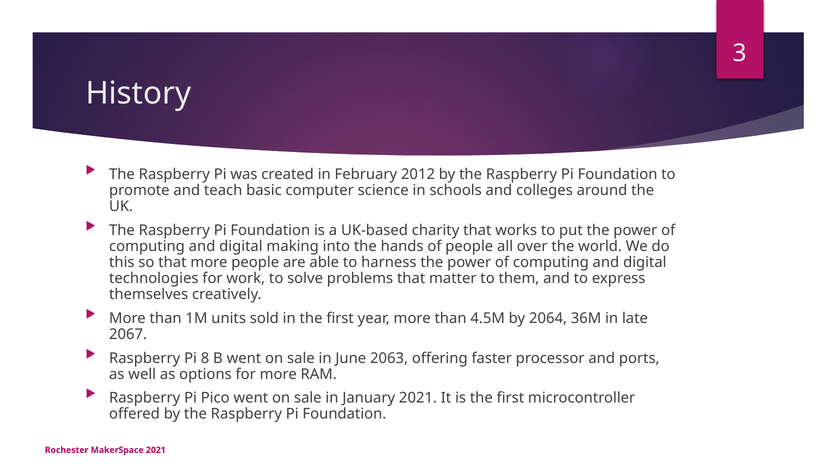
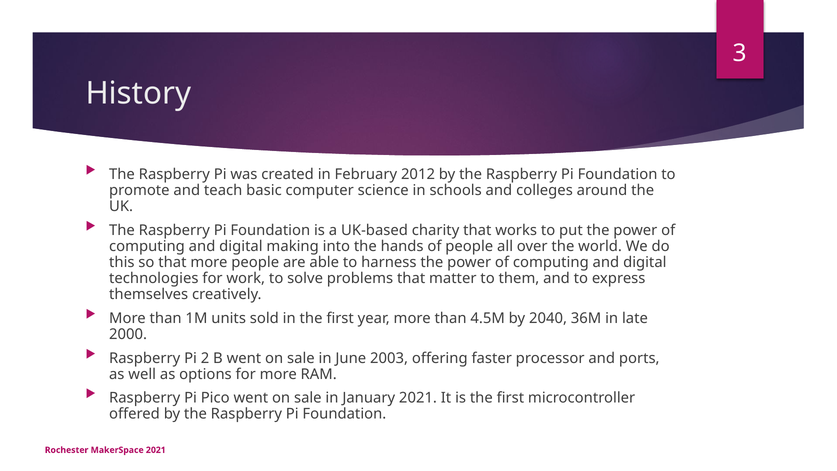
2064: 2064 -> 2040
2067: 2067 -> 2000
8: 8 -> 2
2063: 2063 -> 2003
